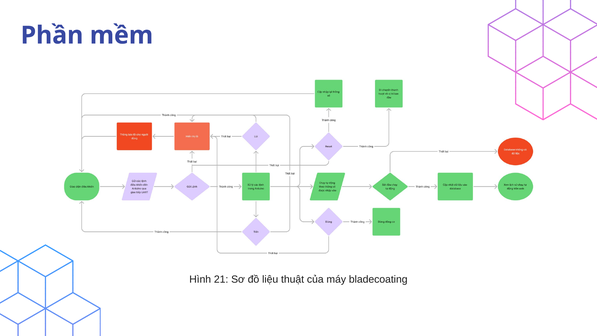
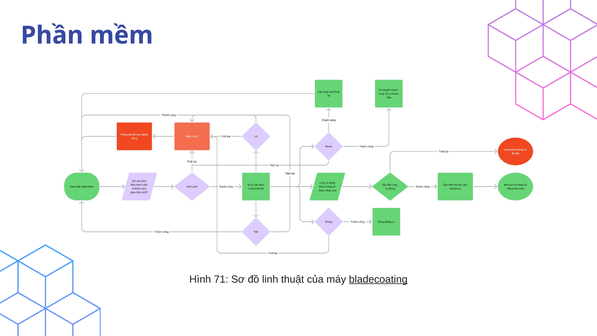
21: 21 -> 71
liệu: liệu -> linh
bladecoating underline: none -> present
